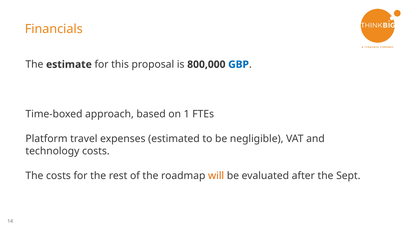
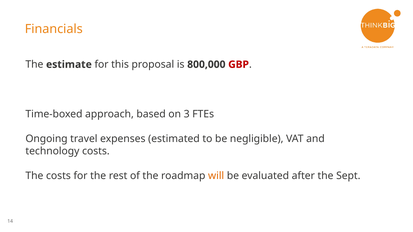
GBP colour: blue -> red
1: 1 -> 3
Platform: Platform -> Ongoing
